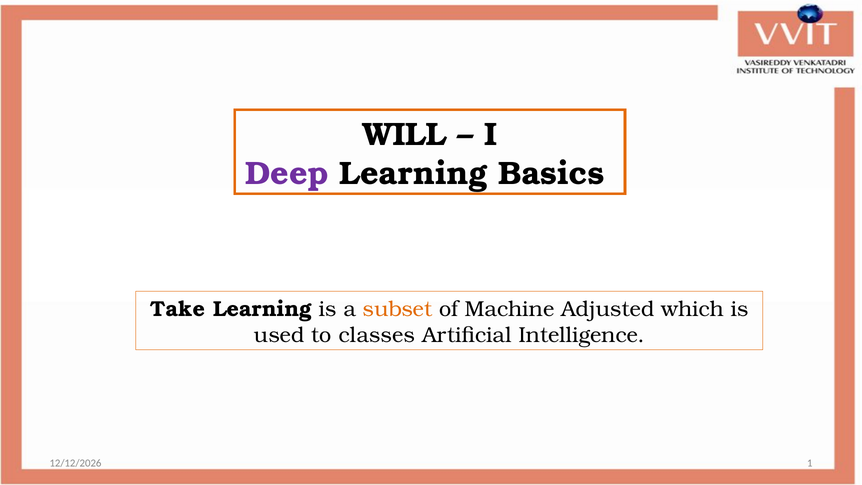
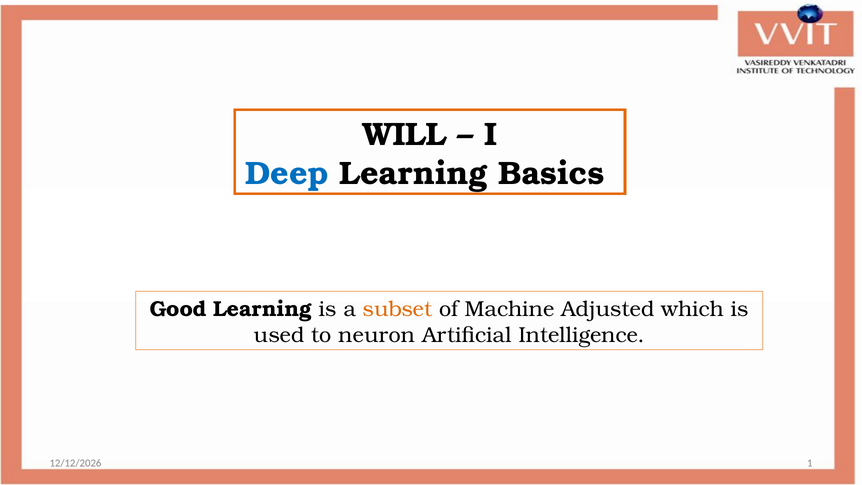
Deep colour: purple -> blue
Take: Take -> Good
classes: classes -> neuron
